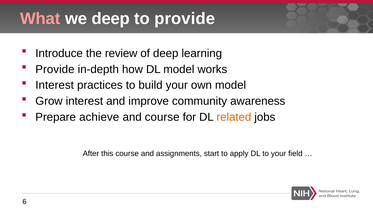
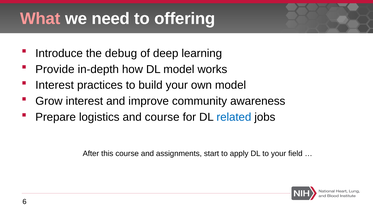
we deep: deep -> need
to provide: provide -> offering
review: review -> debug
achieve: achieve -> logistics
related colour: orange -> blue
